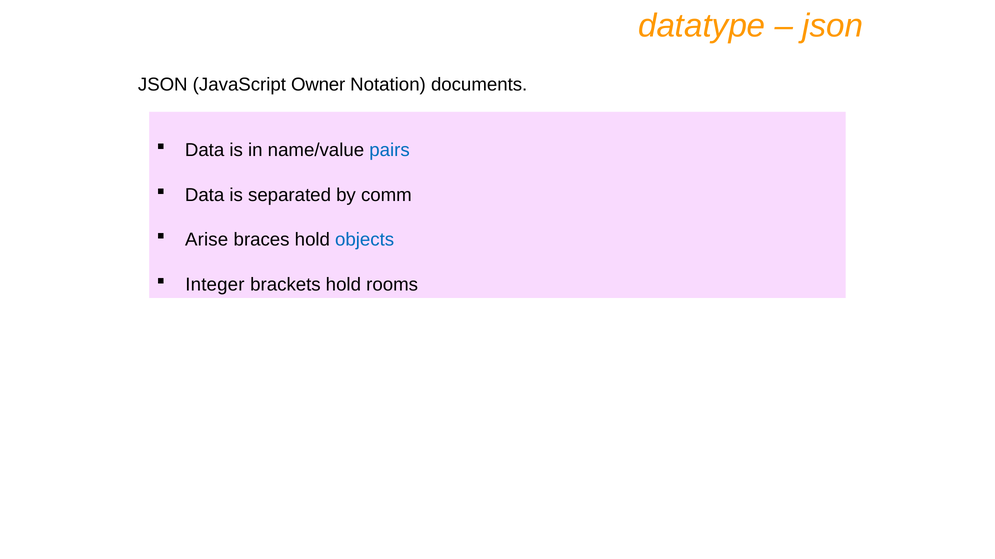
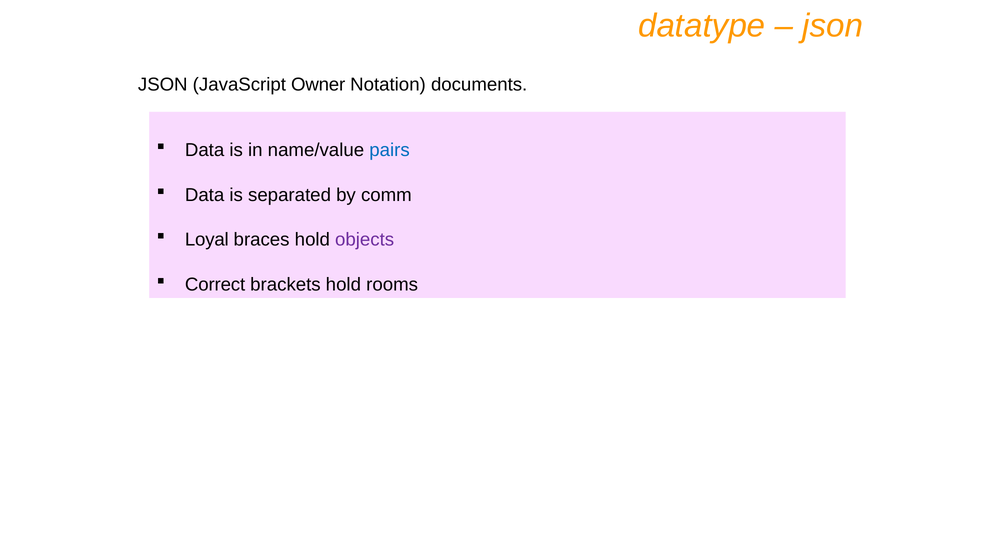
Arise: Arise -> Loyal
objects colour: blue -> purple
Integer: Integer -> Correct
